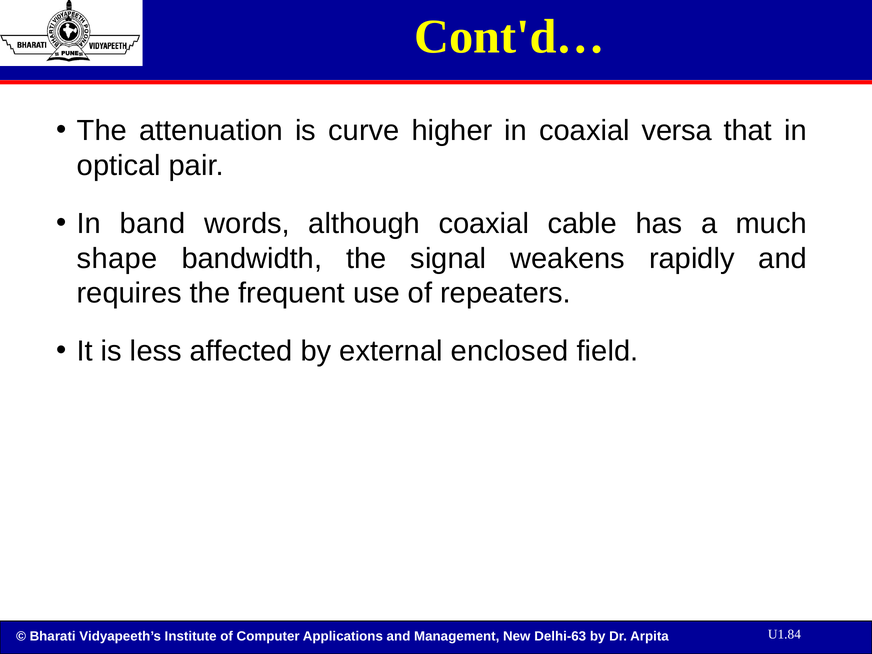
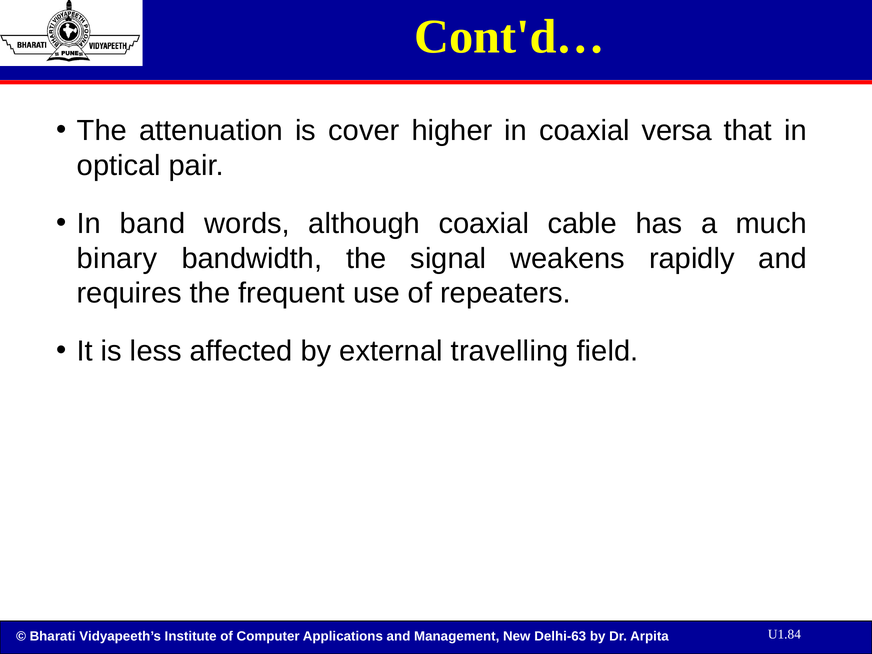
curve: curve -> cover
shape: shape -> binary
enclosed: enclosed -> travelling
